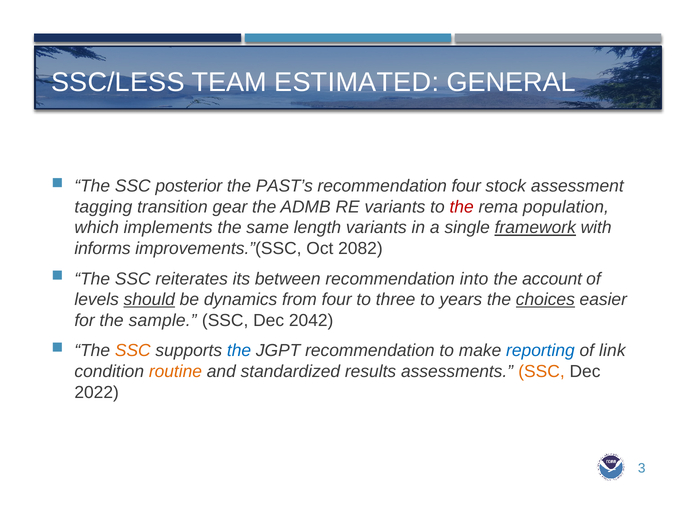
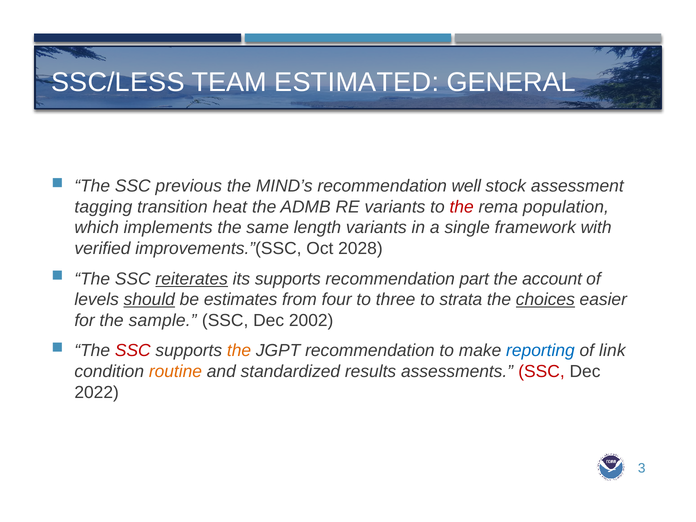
posterior: posterior -> previous
PAST’s: PAST’s -> MIND’s
recommendation four: four -> well
gear: gear -> heat
framework underline: present -> none
informs: informs -> verified
2082: 2082 -> 2028
reiterates underline: none -> present
its between: between -> supports
into: into -> part
dynamics: dynamics -> estimates
years: years -> strata
2042: 2042 -> 2002
SSC at (133, 351) colour: orange -> red
the at (239, 351) colour: blue -> orange
SSC at (541, 372) colour: orange -> red
